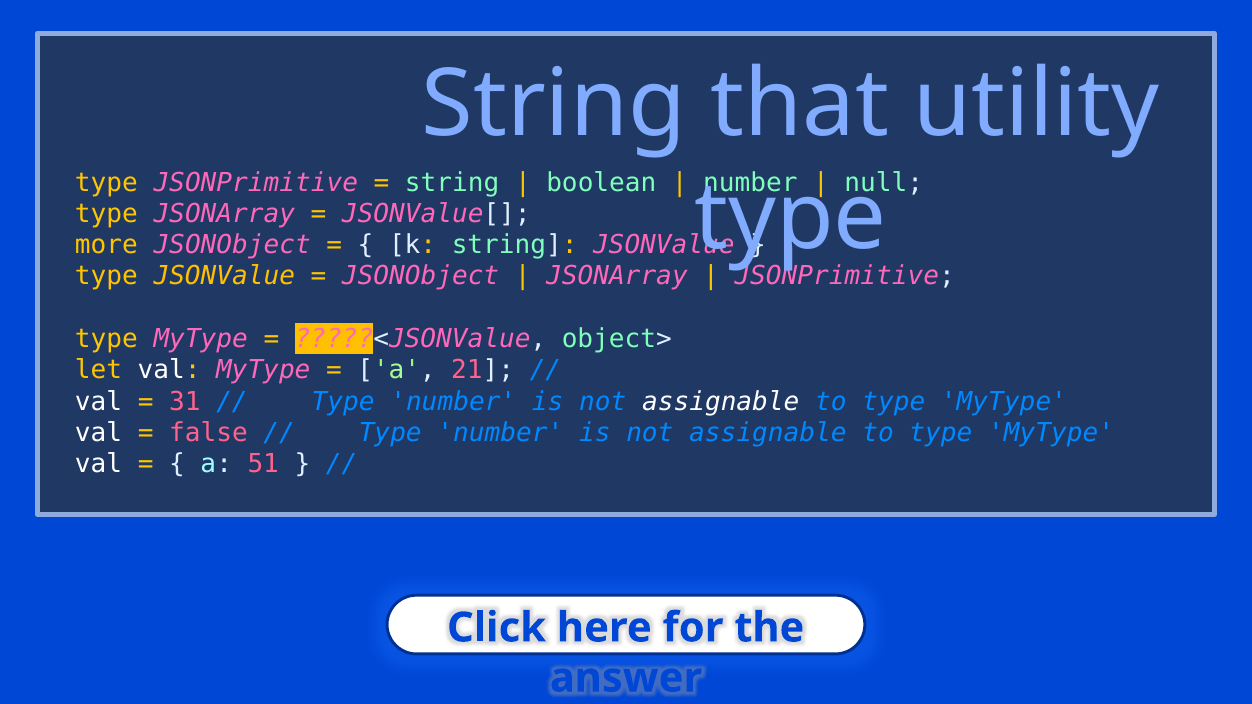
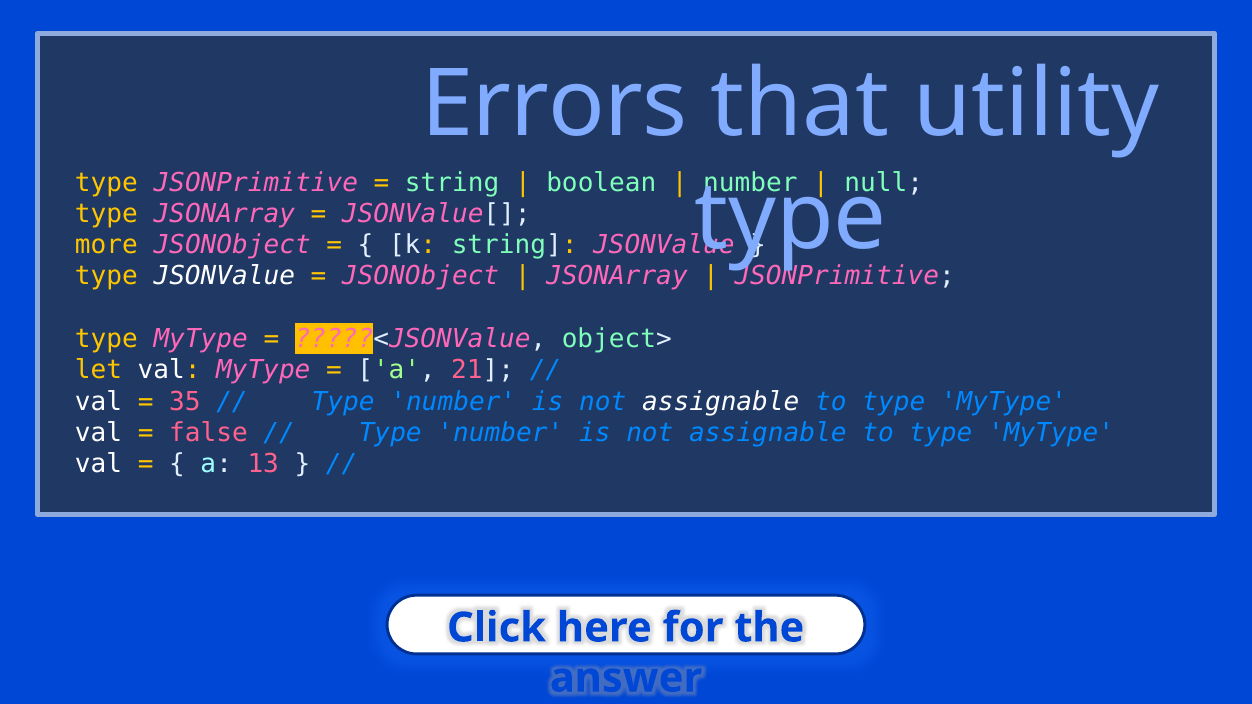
String at (554, 105): String -> Errors
JSONValue at (224, 276) colour: yellow -> white
31: 31 -> 35
51: 51 -> 13
